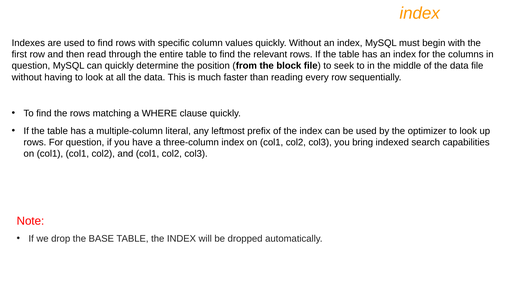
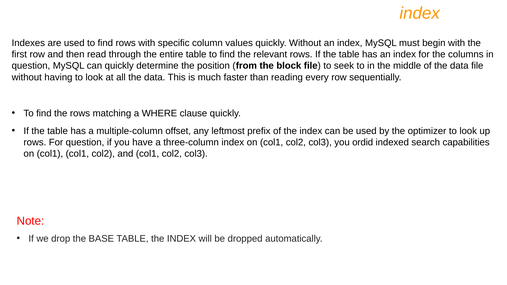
literal: literal -> offset
bring: bring -> ordid
